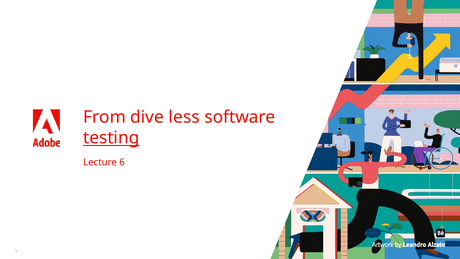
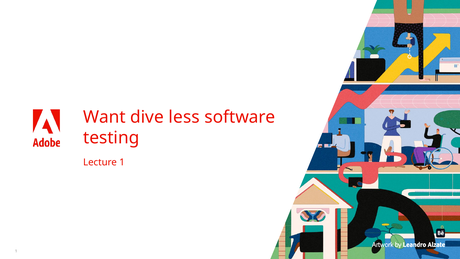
From: From -> Want
testing underline: present -> none
Lecture 6: 6 -> 1
